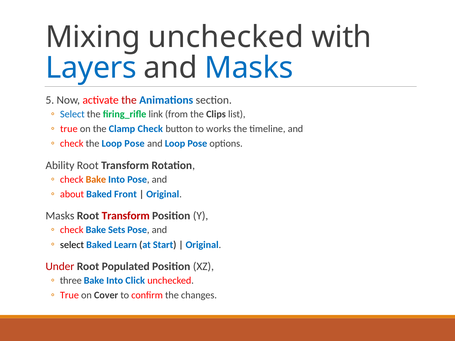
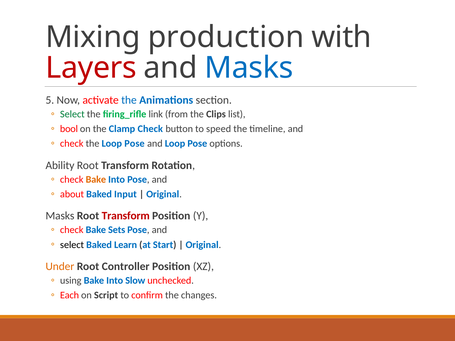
Mixing unchecked: unchecked -> production
Layers colour: blue -> red
the at (129, 100) colour: red -> blue
Select at (72, 114) colour: blue -> green
true at (69, 129): true -> bool
works: works -> speed
Front: Front -> Input
Under colour: red -> orange
Populated: Populated -> Controller
three: three -> using
Click: Click -> Slow
True at (69, 295): True -> Each
Cover: Cover -> Script
